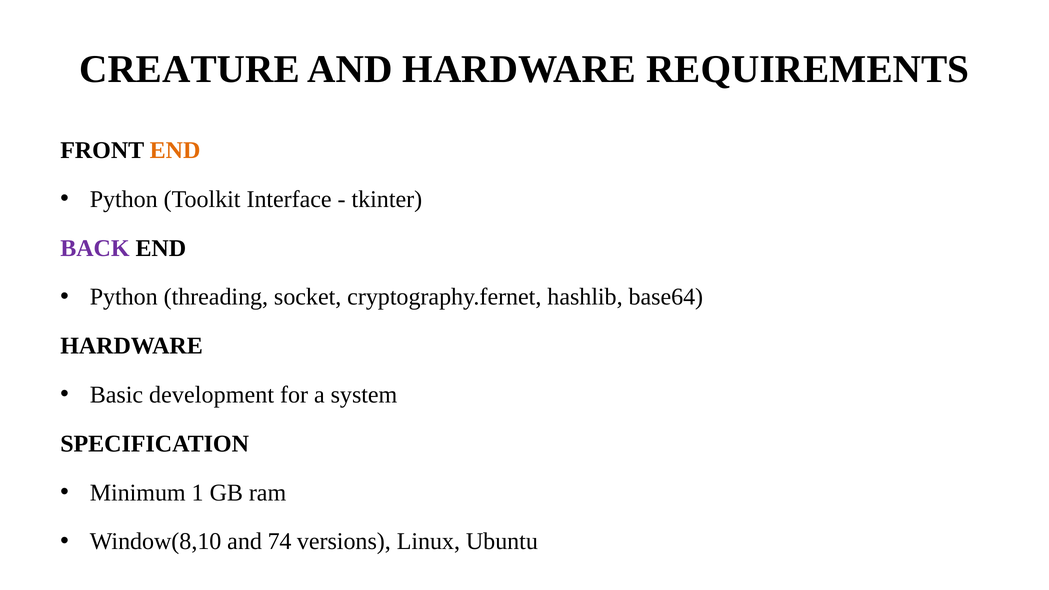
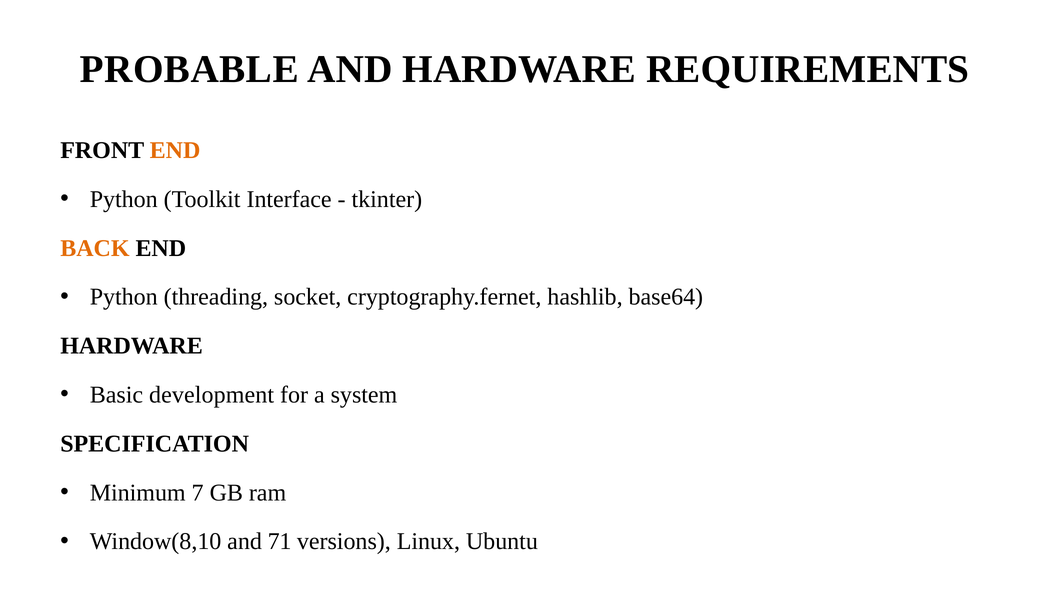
CREATURE: CREATURE -> PROBABLE
BACK colour: purple -> orange
1: 1 -> 7
74: 74 -> 71
